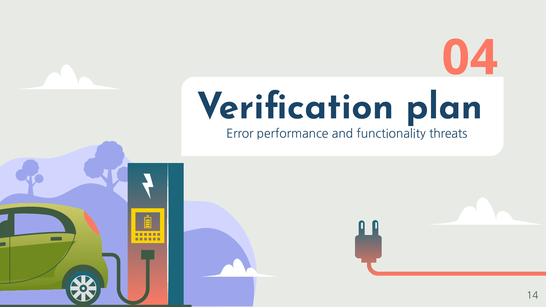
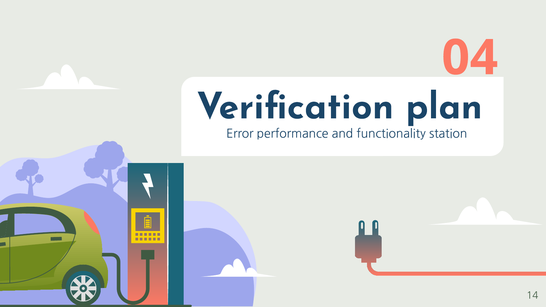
threats: threats -> station
